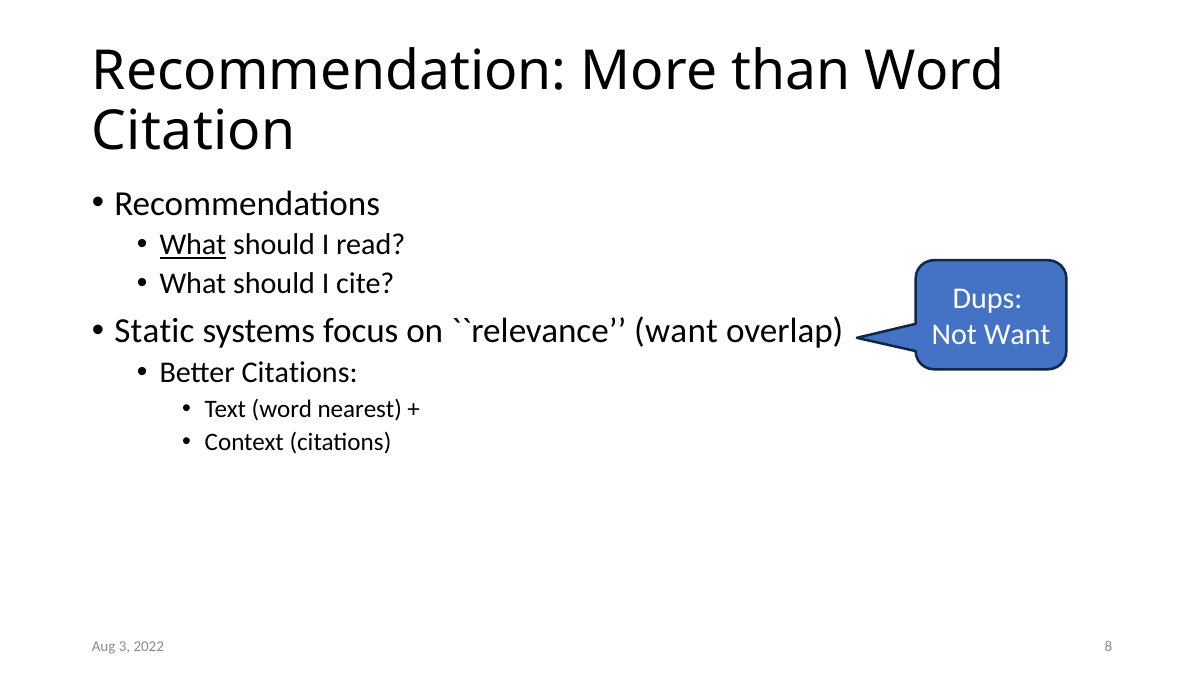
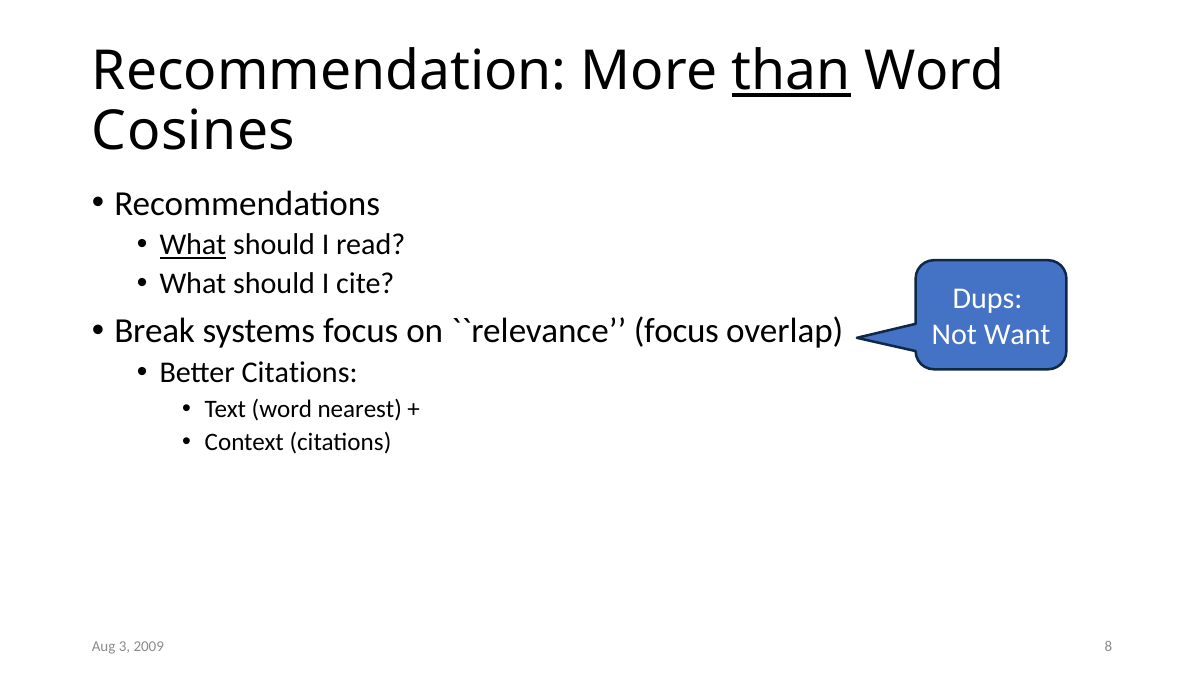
than underline: none -> present
Citation: Citation -> Cosines
Static: Static -> Break
want at (676, 331): want -> focus
2022: 2022 -> 2009
